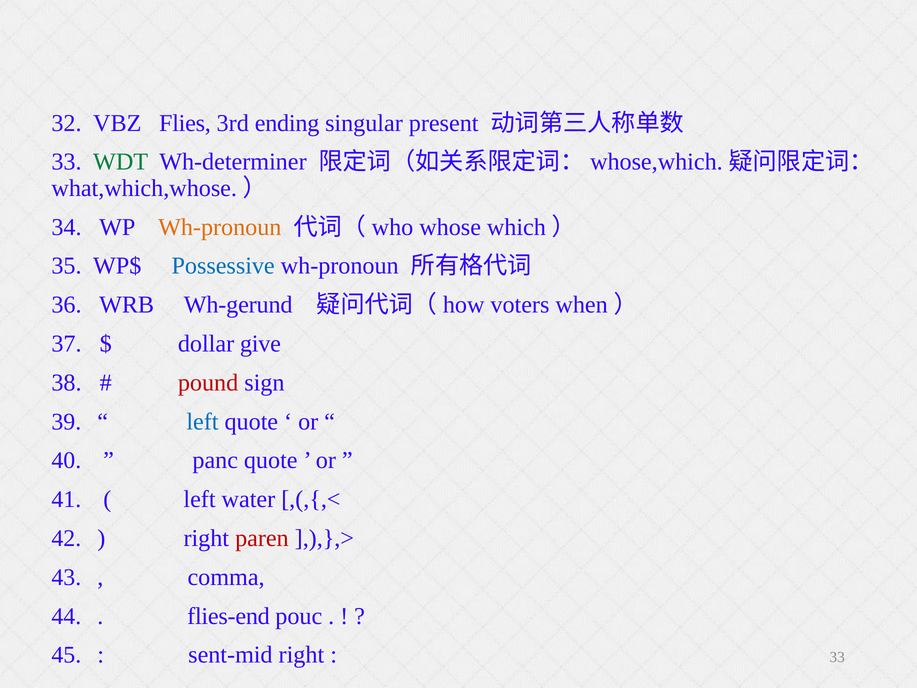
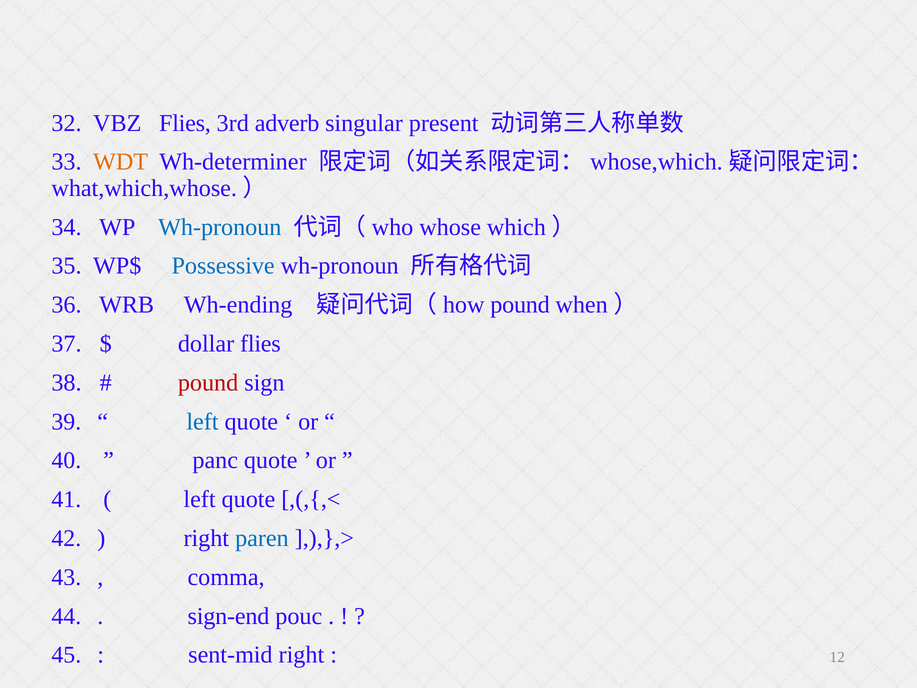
ending: ending -> adverb
WDT colour: green -> orange
Wh-pronoun at (220, 227) colour: orange -> blue
Wh-gerund: Wh-gerund -> Wh-ending
voters at (520, 305): voters -> pound
dollar give: give -> flies
water at (248, 499): water -> quote
paren colour: red -> blue
flies-end: flies-end -> sign-end
33 at (837, 657): 33 -> 12
